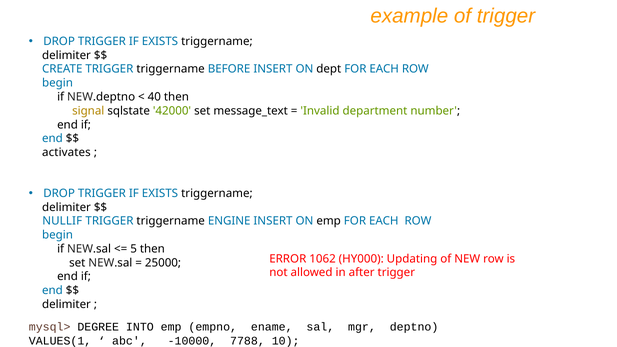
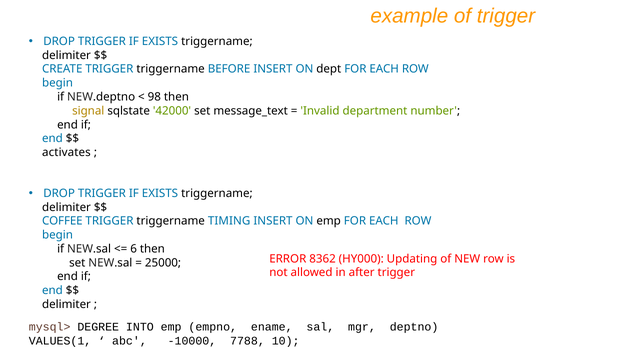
40: 40 -> 98
NULLIF: NULLIF -> COFFEE
ENGINE: ENGINE -> TIMING
5: 5 -> 6
1062: 1062 -> 8362
